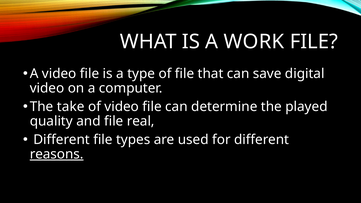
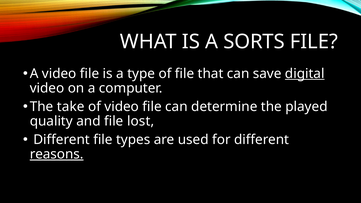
WORK: WORK -> SORTS
digital underline: none -> present
real: real -> lost
